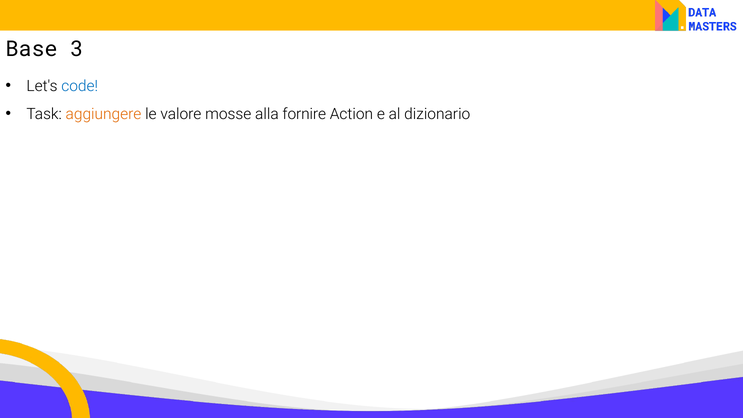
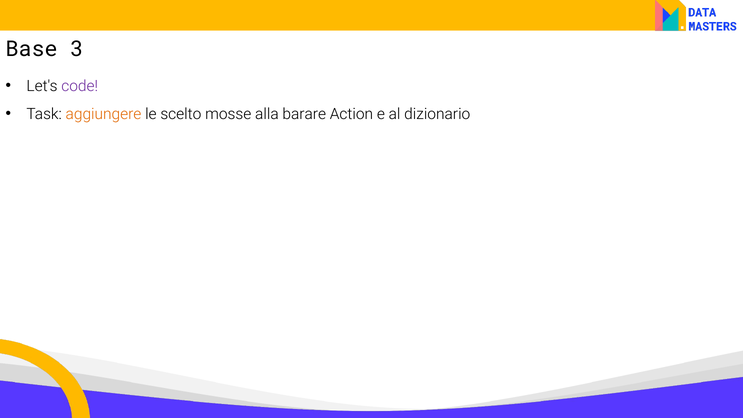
code colour: blue -> purple
valore: valore -> scelto
fornire: fornire -> barare
